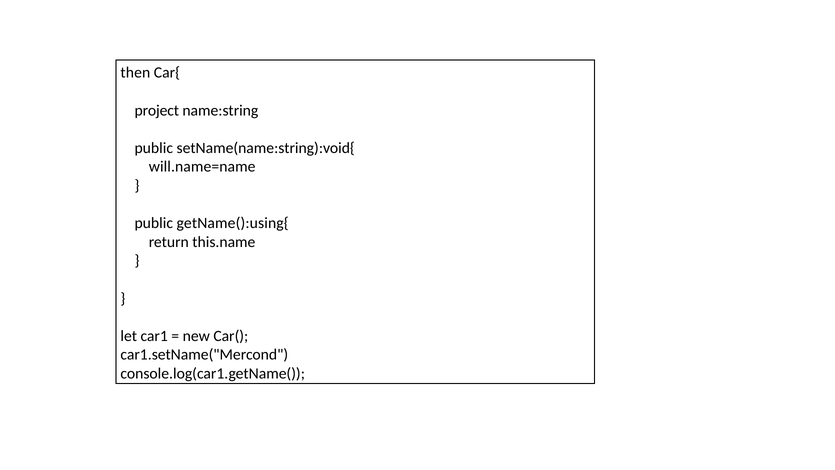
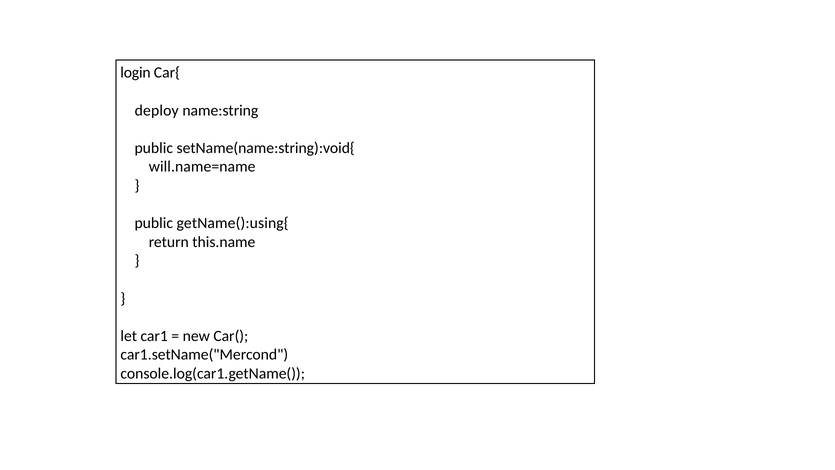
then: then -> login
project: project -> deploy
